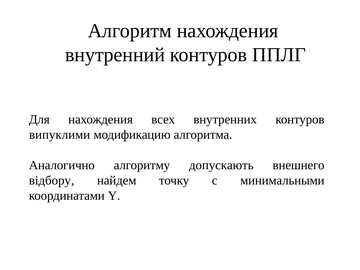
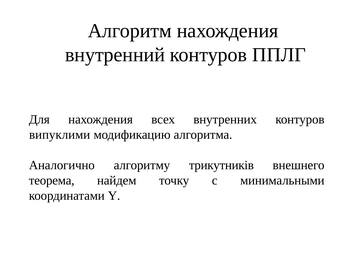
допускають: допускають -> трикутників
відбору: відбору -> теорема
